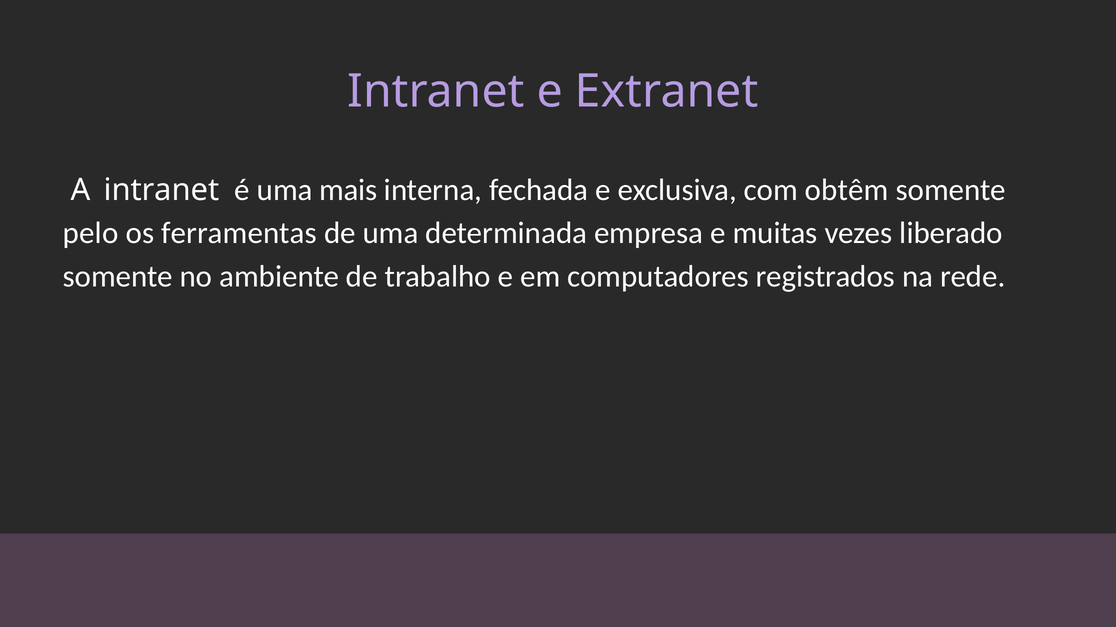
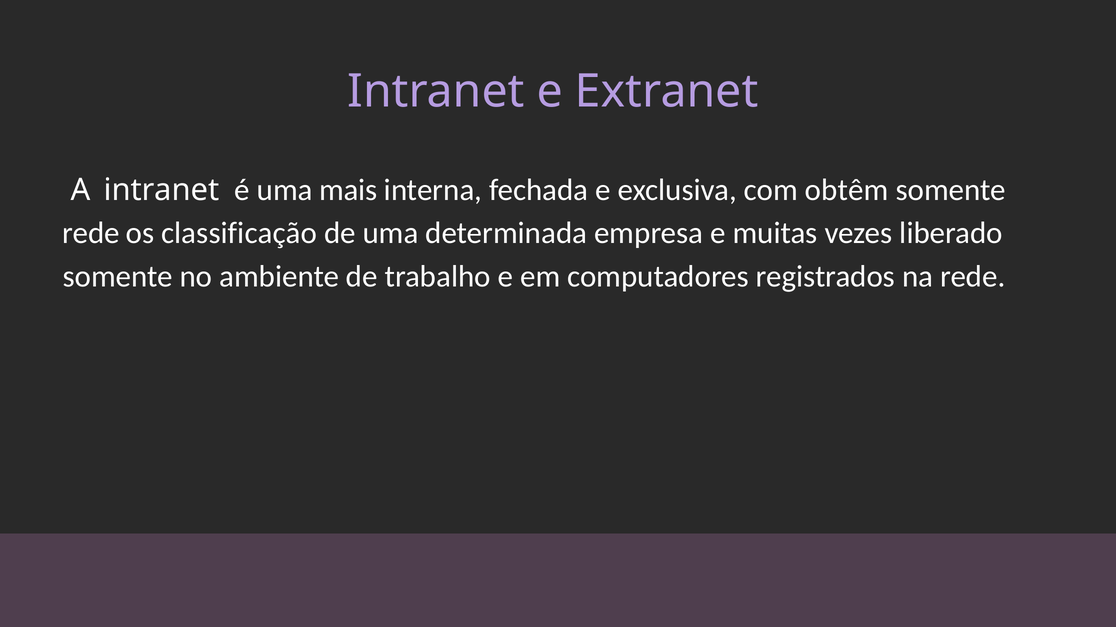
pelo at (91, 233): pelo -> rede
ferramentas: ferramentas -> classificação
